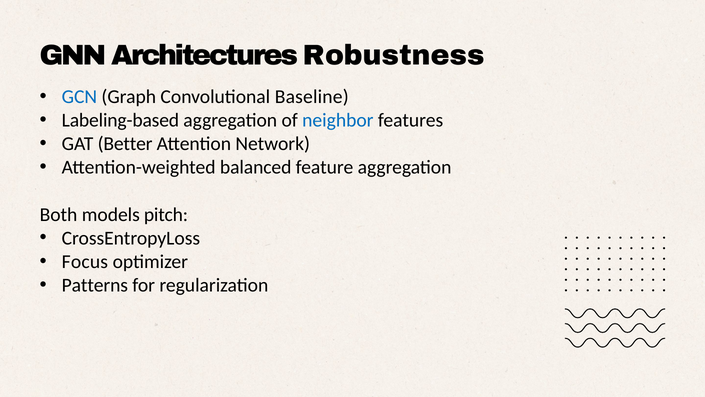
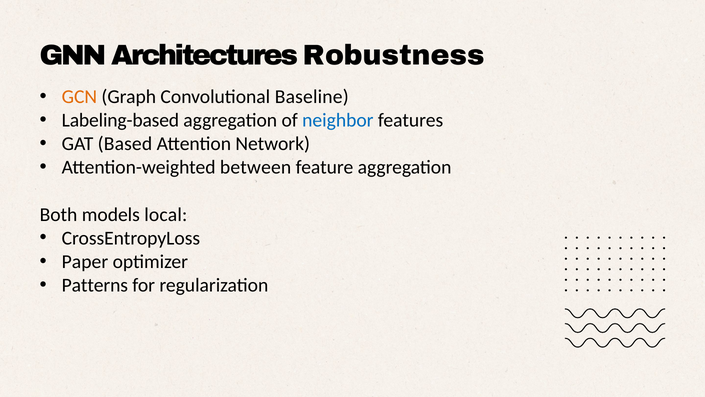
GCN colour: blue -> orange
Better: Better -> Based
balanced: balanced -> between
pitch: pitch -> local
Focus: Focus -> Paper
